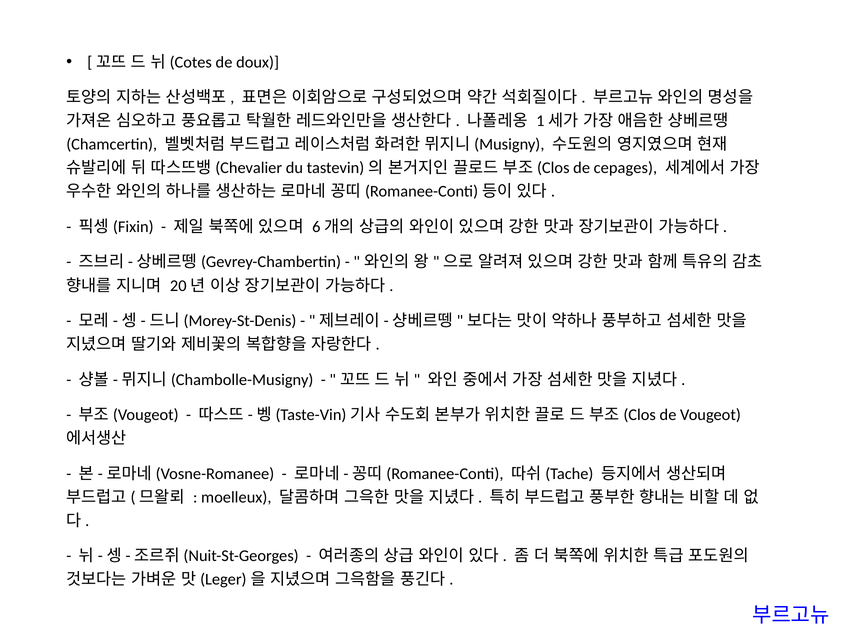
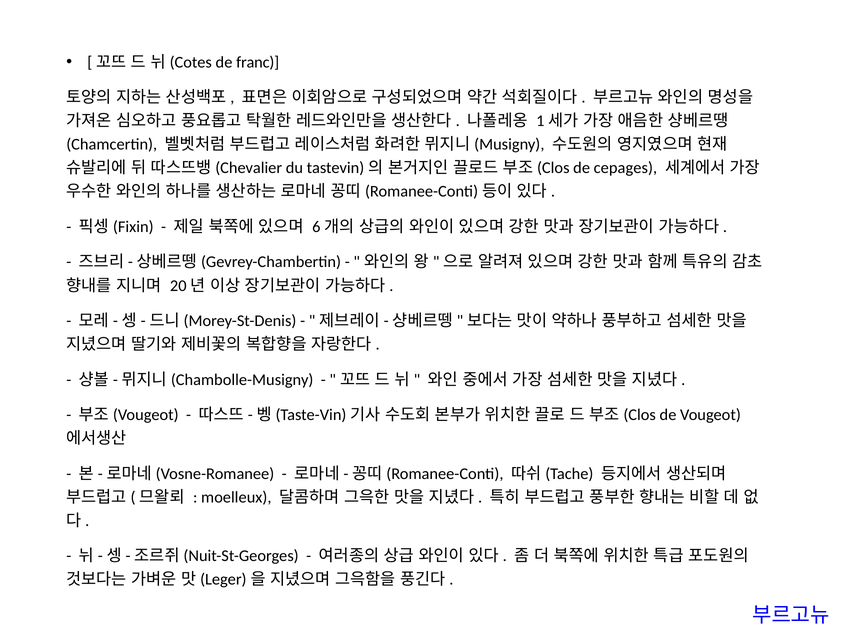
doux: doux -> franc
